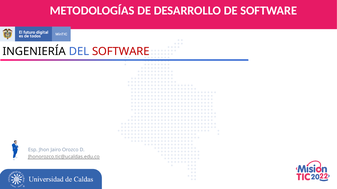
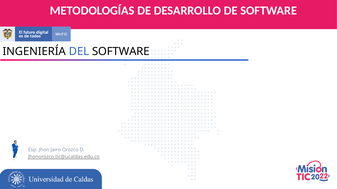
SOFTWARE at (121, 52) colour: red -> black
